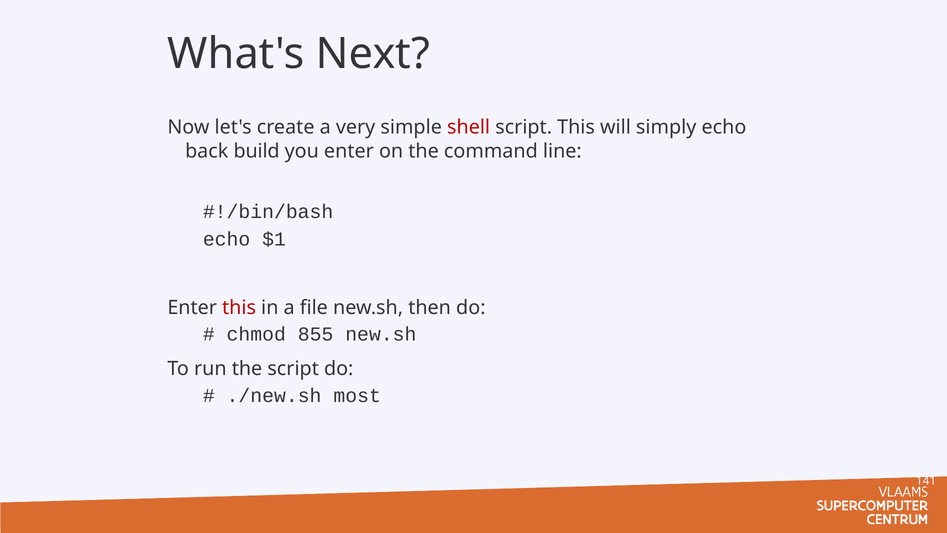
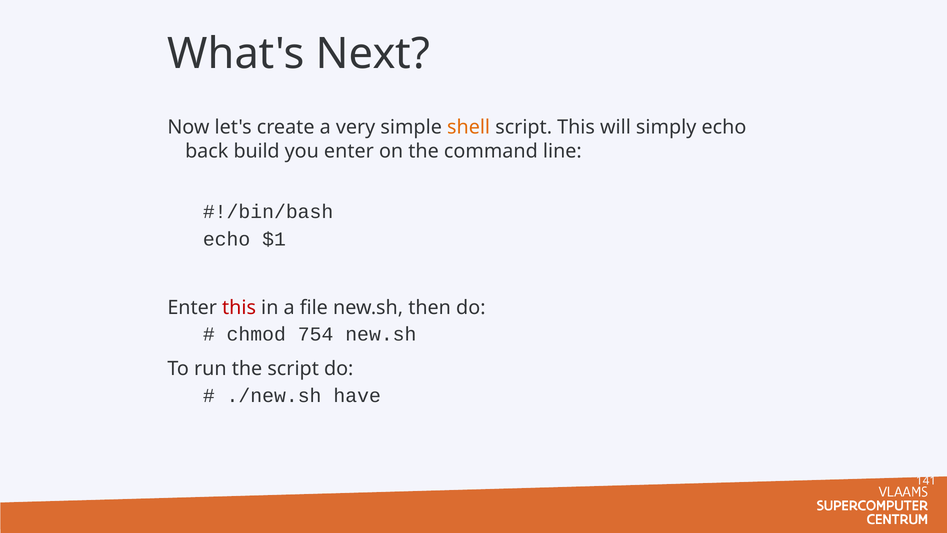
shell colour: red -> orange
855: 855 -> 754
most: most -> have
